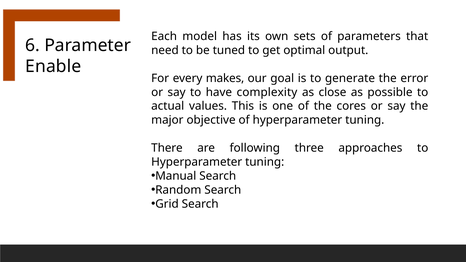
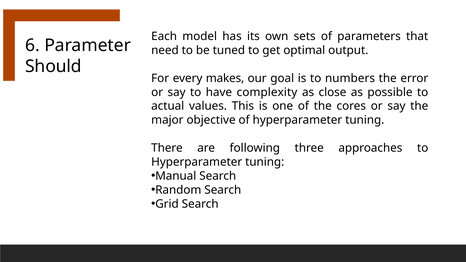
Enable: Enable -> Should
generate: generate -> numbers
